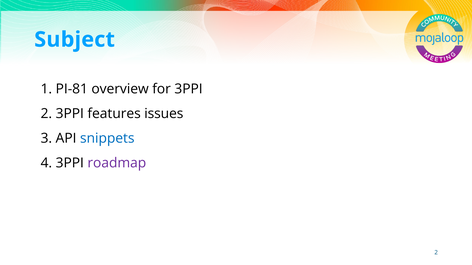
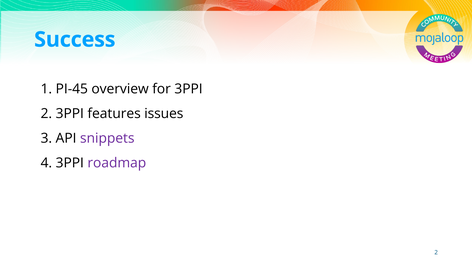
Subject: Subject -> Success
PI-81: PI-81 -> PI-45
snippets colour: blue -> purple
